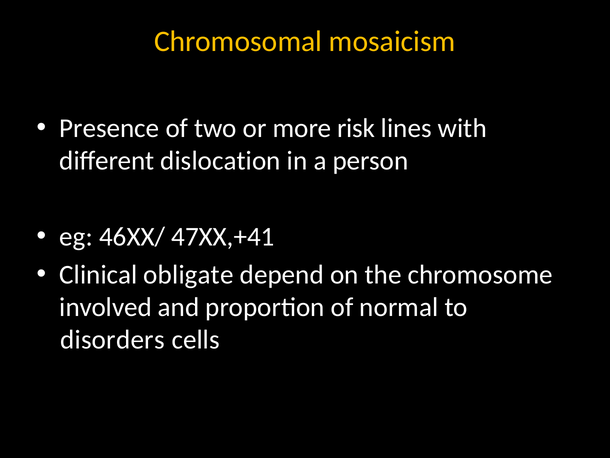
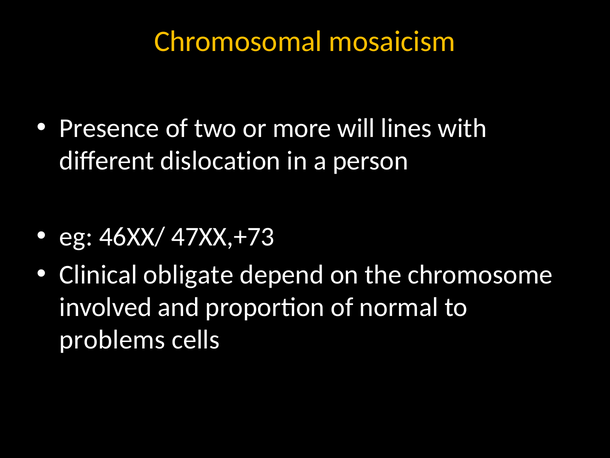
risk: risk -> will
47XX,+41: 47XX,+41 -> 47XX,+73
disorders: disorders -> problems
